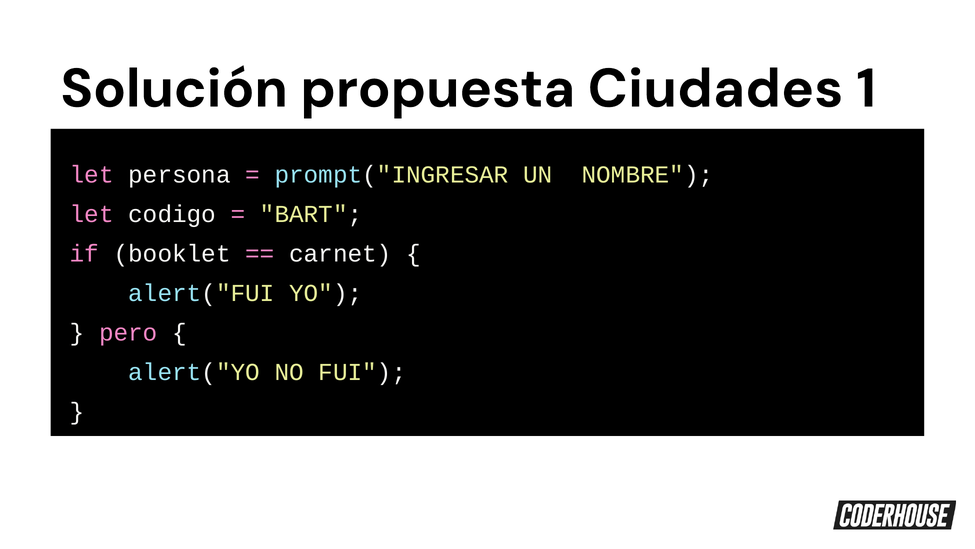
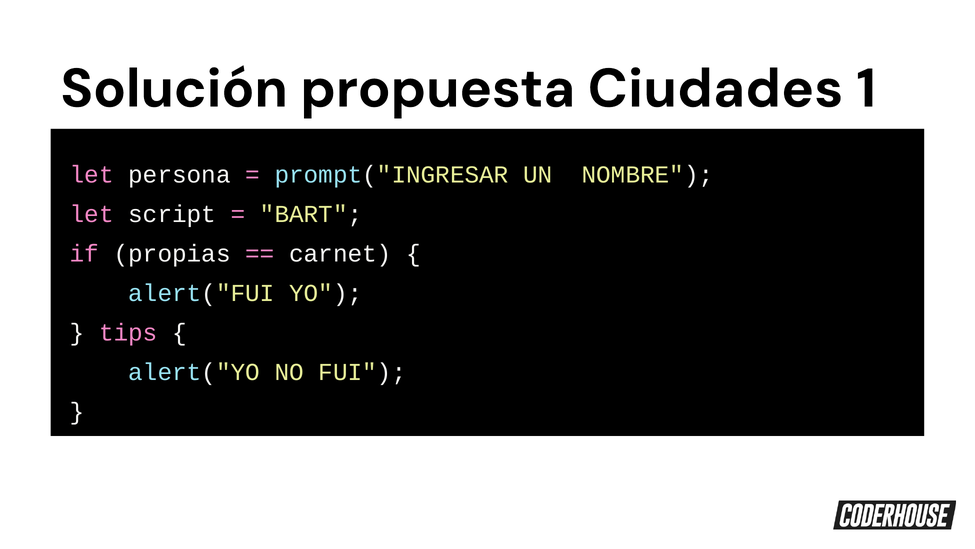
codigo: codigo -> script
booklet: booklet -> propias
pero: pero -> tips
